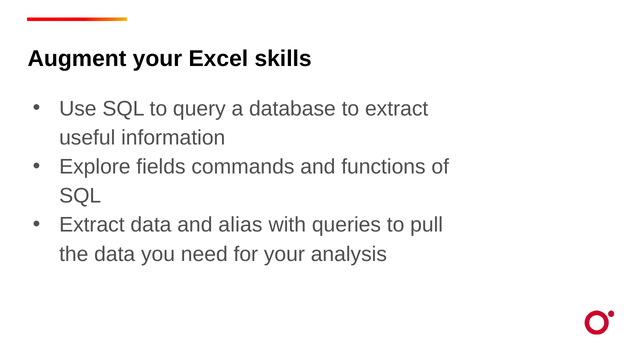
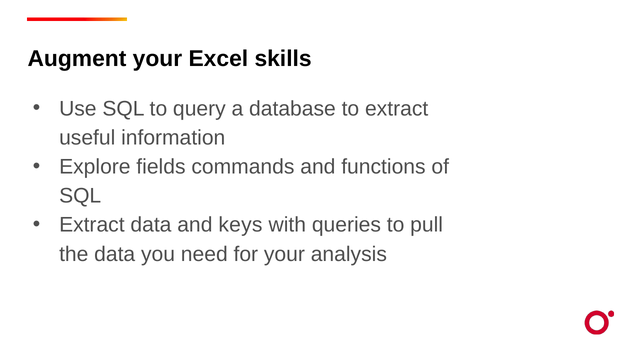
alias: alias -> keys
